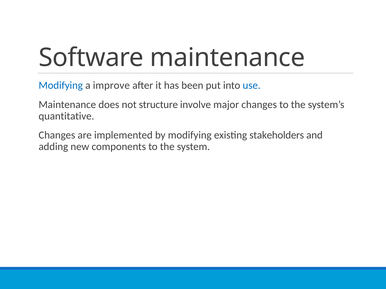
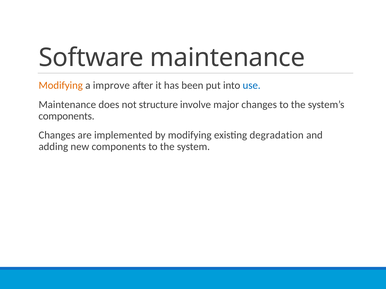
Modifying at (61, 86) colour: blue -> orange
quantitative at (66, 116): quantitative -> components
stakeholders: stakeholders -> degradation
